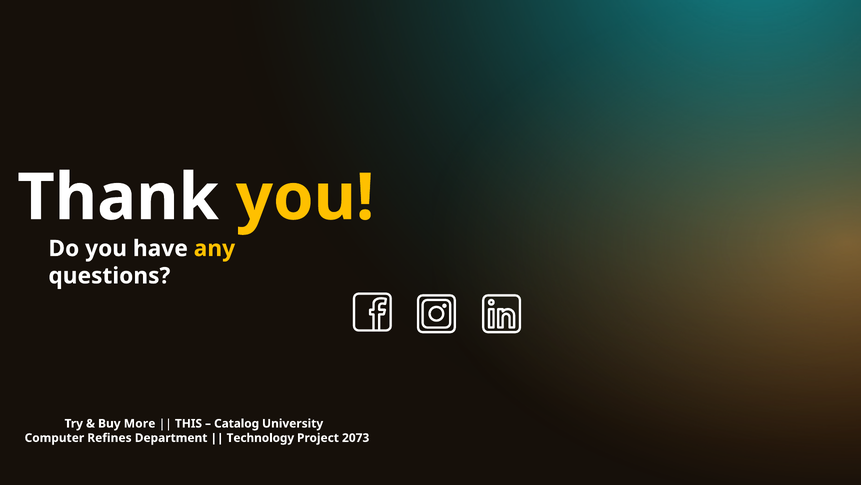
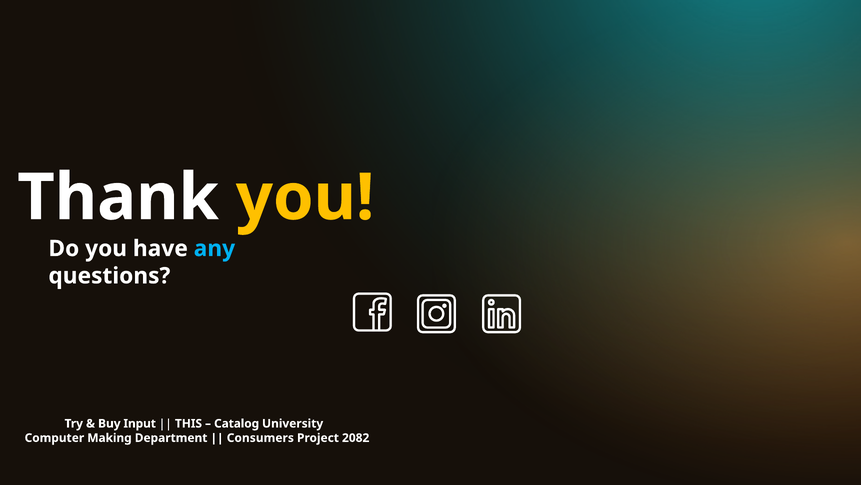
any colour: yellow -> light blue
More: More -> Input
Refines: Refines -> Making
Technology: Technology -> Consumers
2073: 2073 -> 2082
